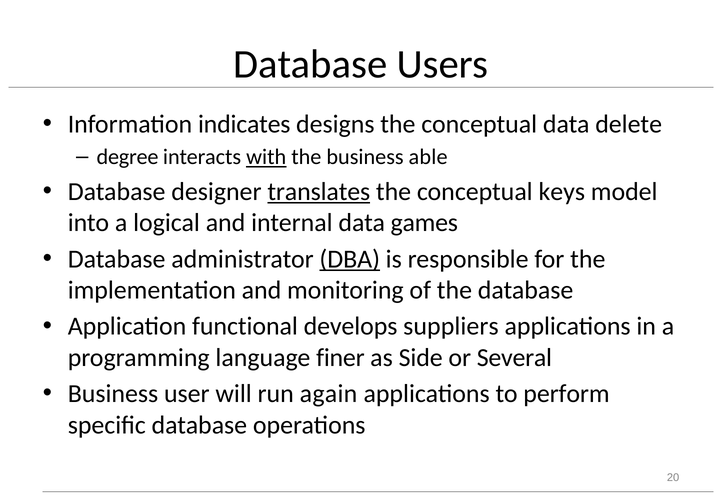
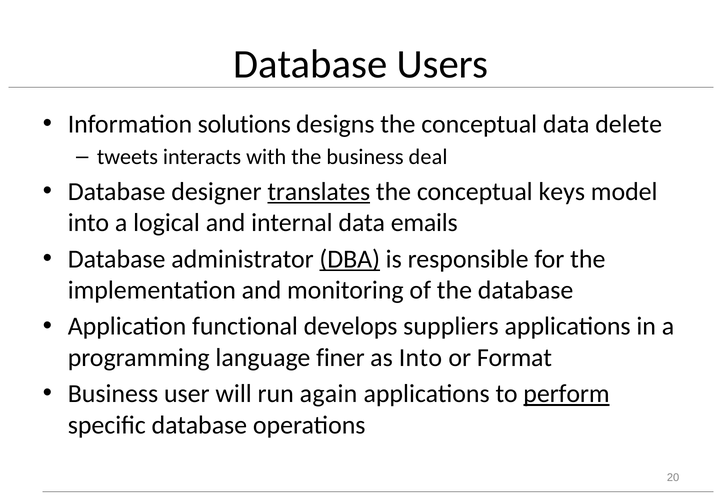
indicates: indicates -> solutions
degree: degree -> tweets
with underline: present -> none
able: able -> deal
games: games -> emails
as Side: Side -> Into
Several: Several -> Format
perform underline: none -> present
